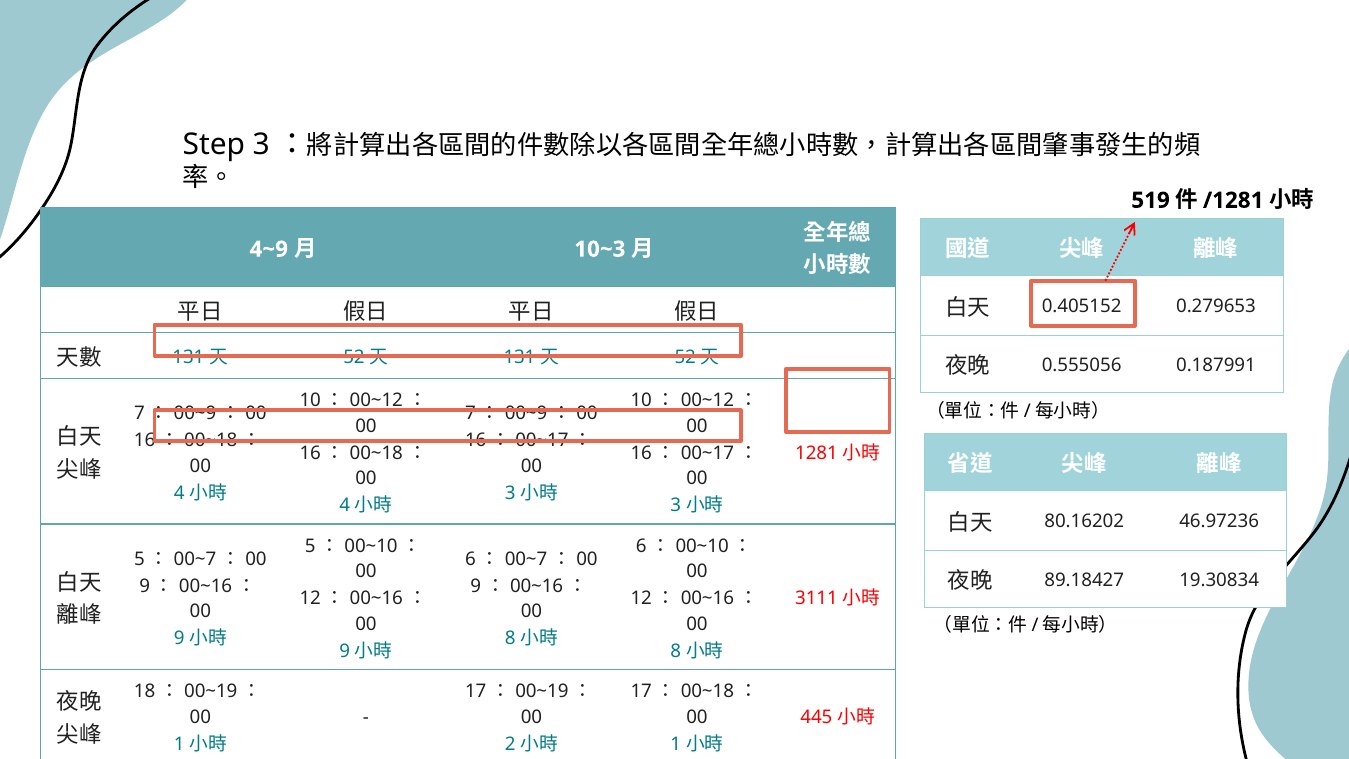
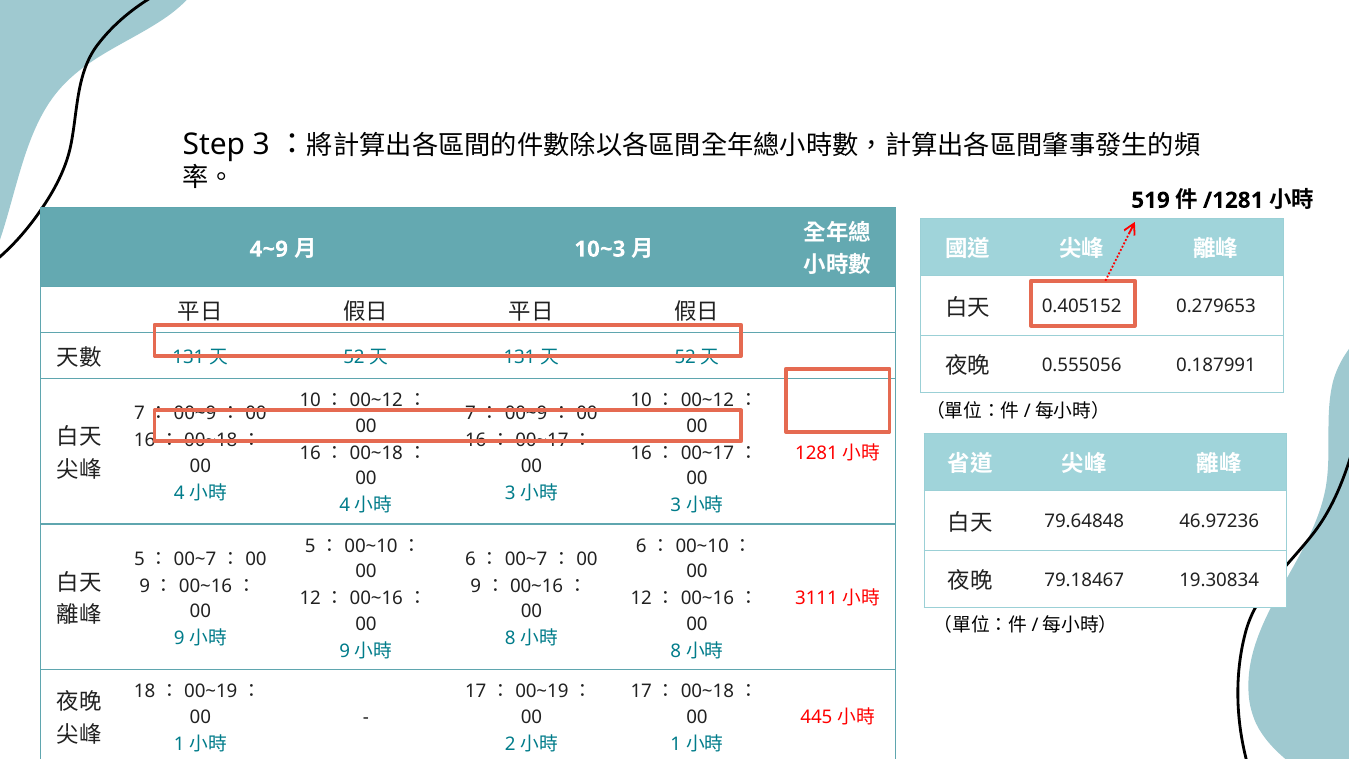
80.16202: 80.16202 -> 79.64848
89.18427: 89.18427 -> 79.18467
